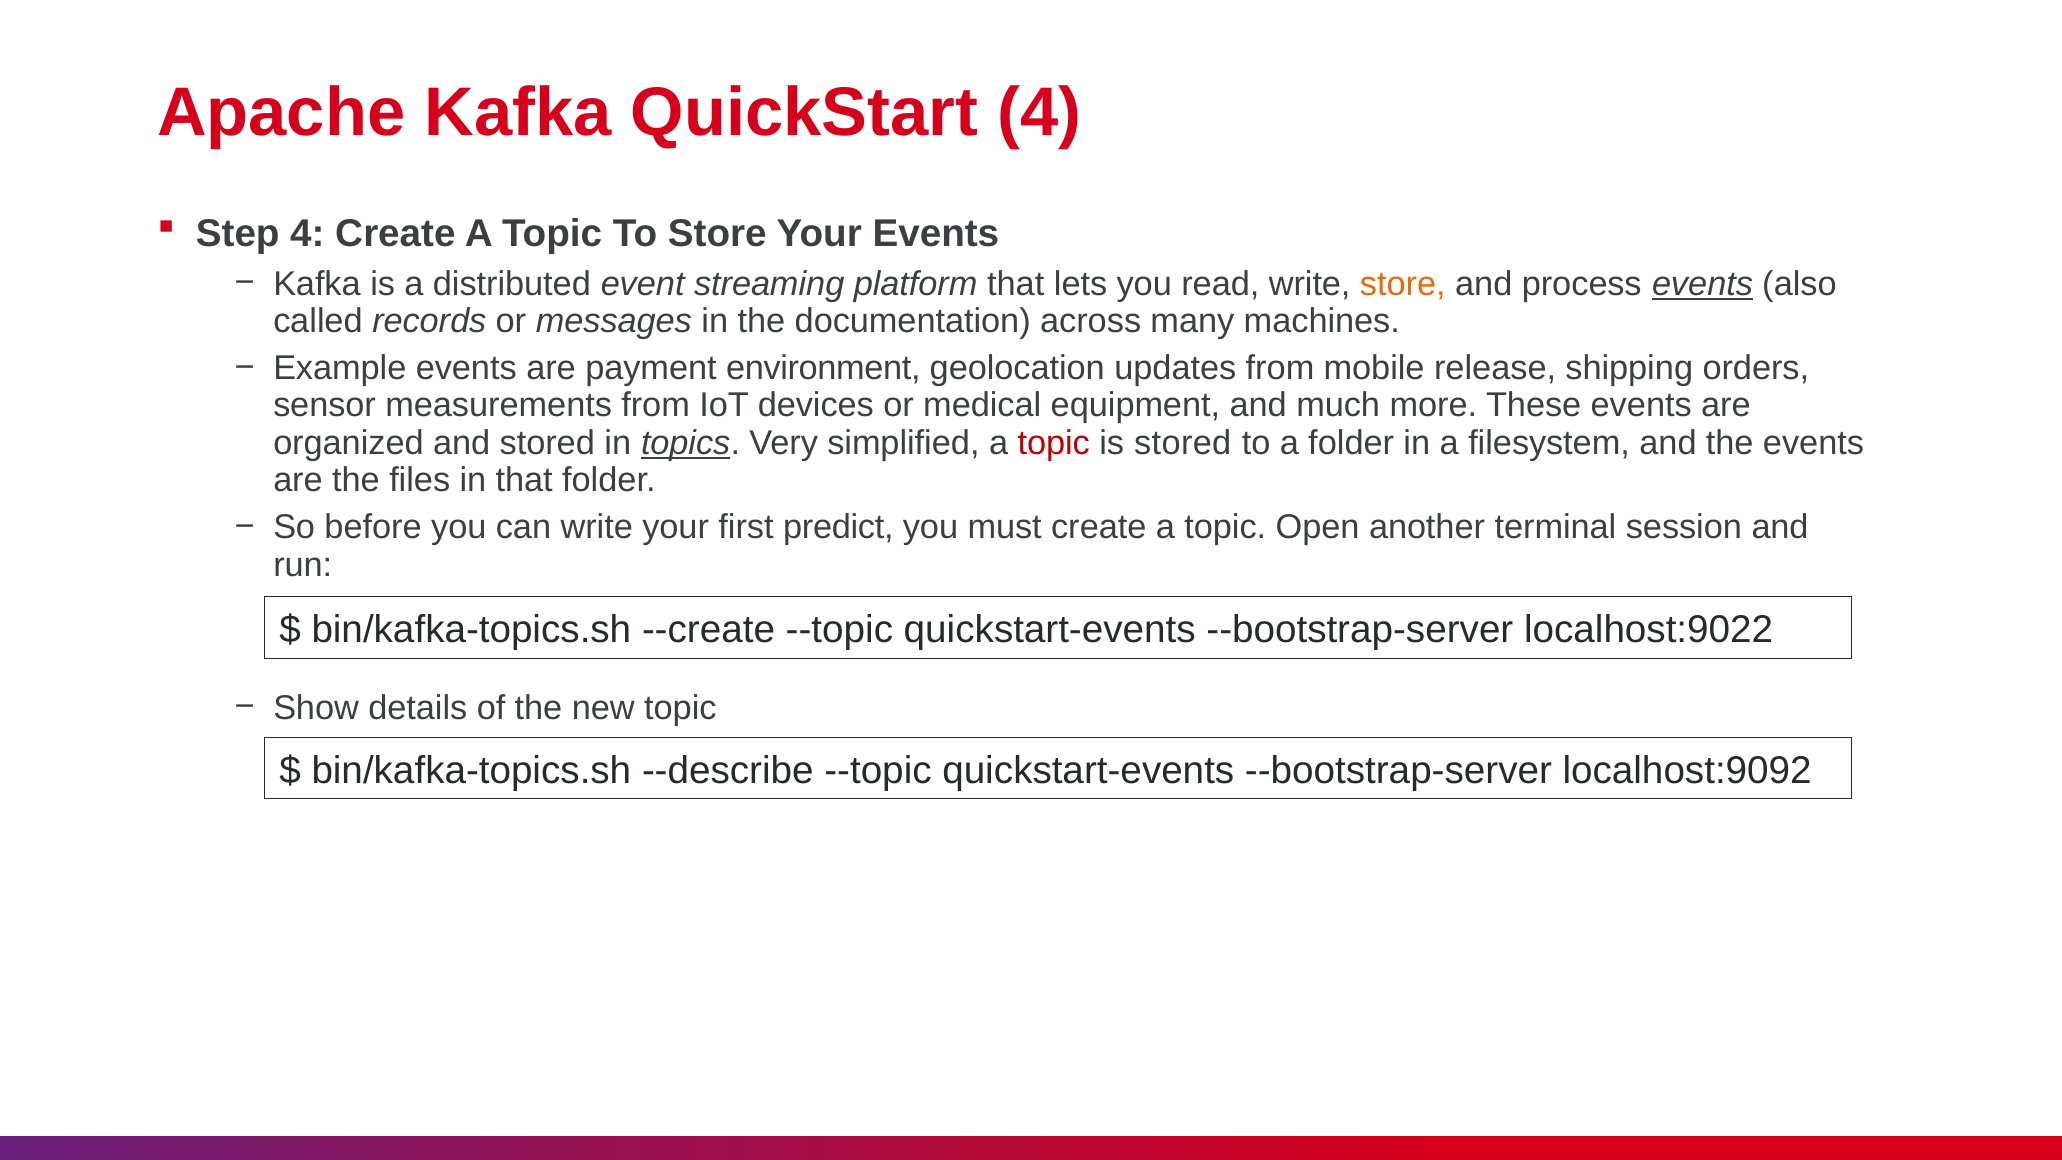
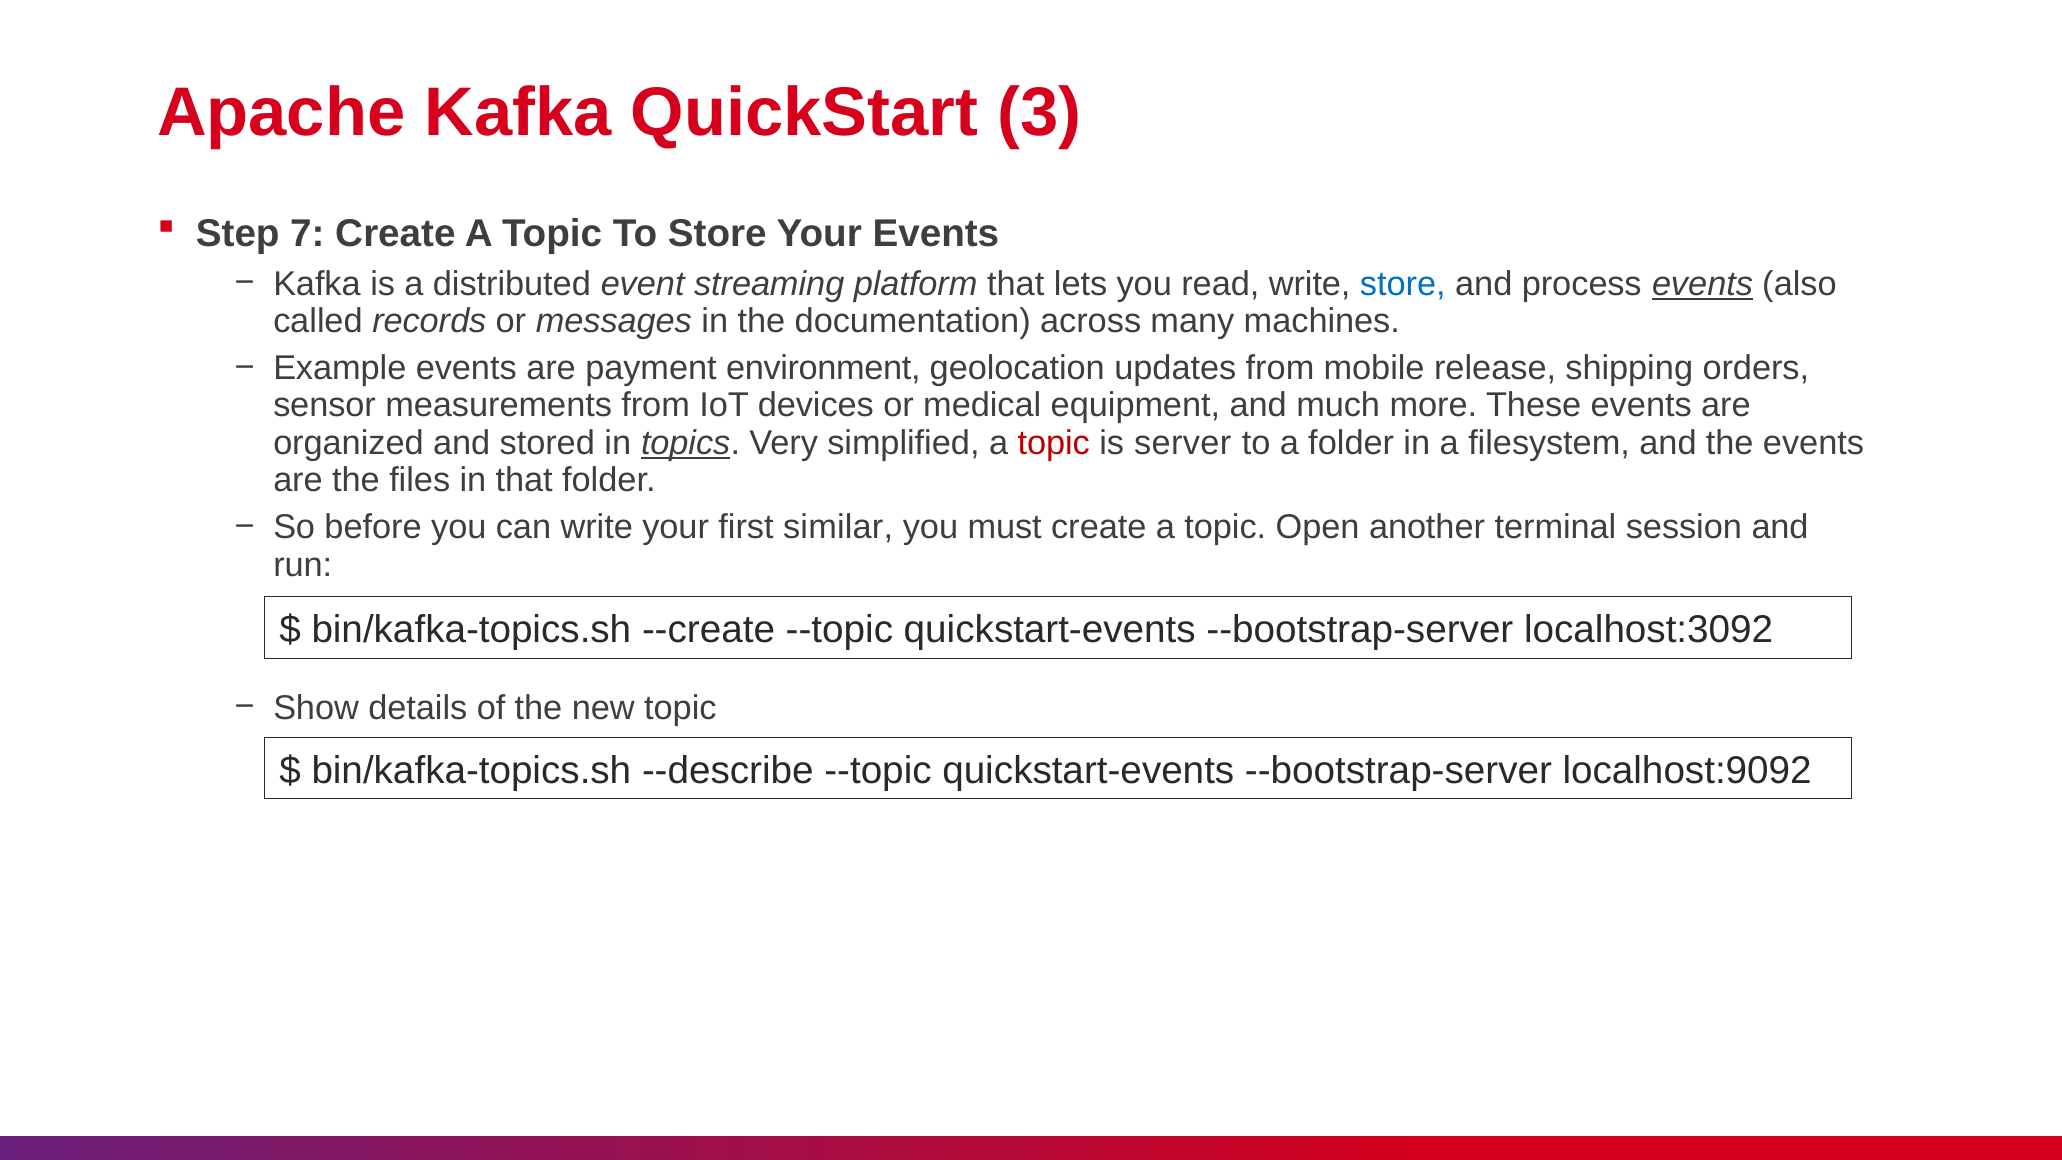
QuickStart 4: 4 -> 3
Step 4: 4 -> 7
store at (1403, 284) colour: orange -> blue
is stored: stored -> server
predict: predict -> similar
localhost:9022: localhost:9022 -> localhost:3092
